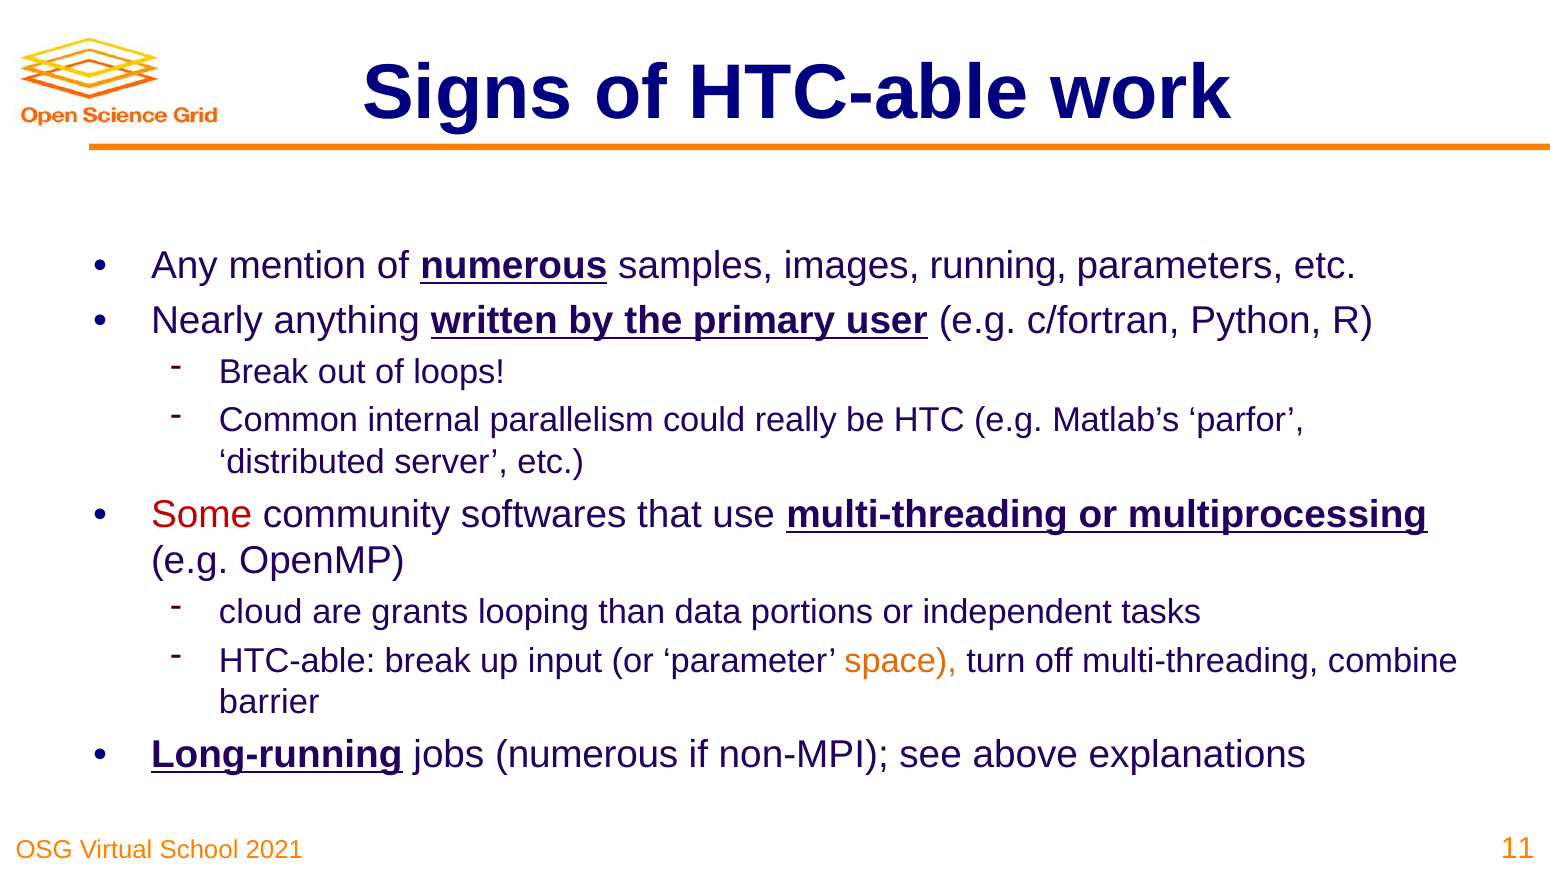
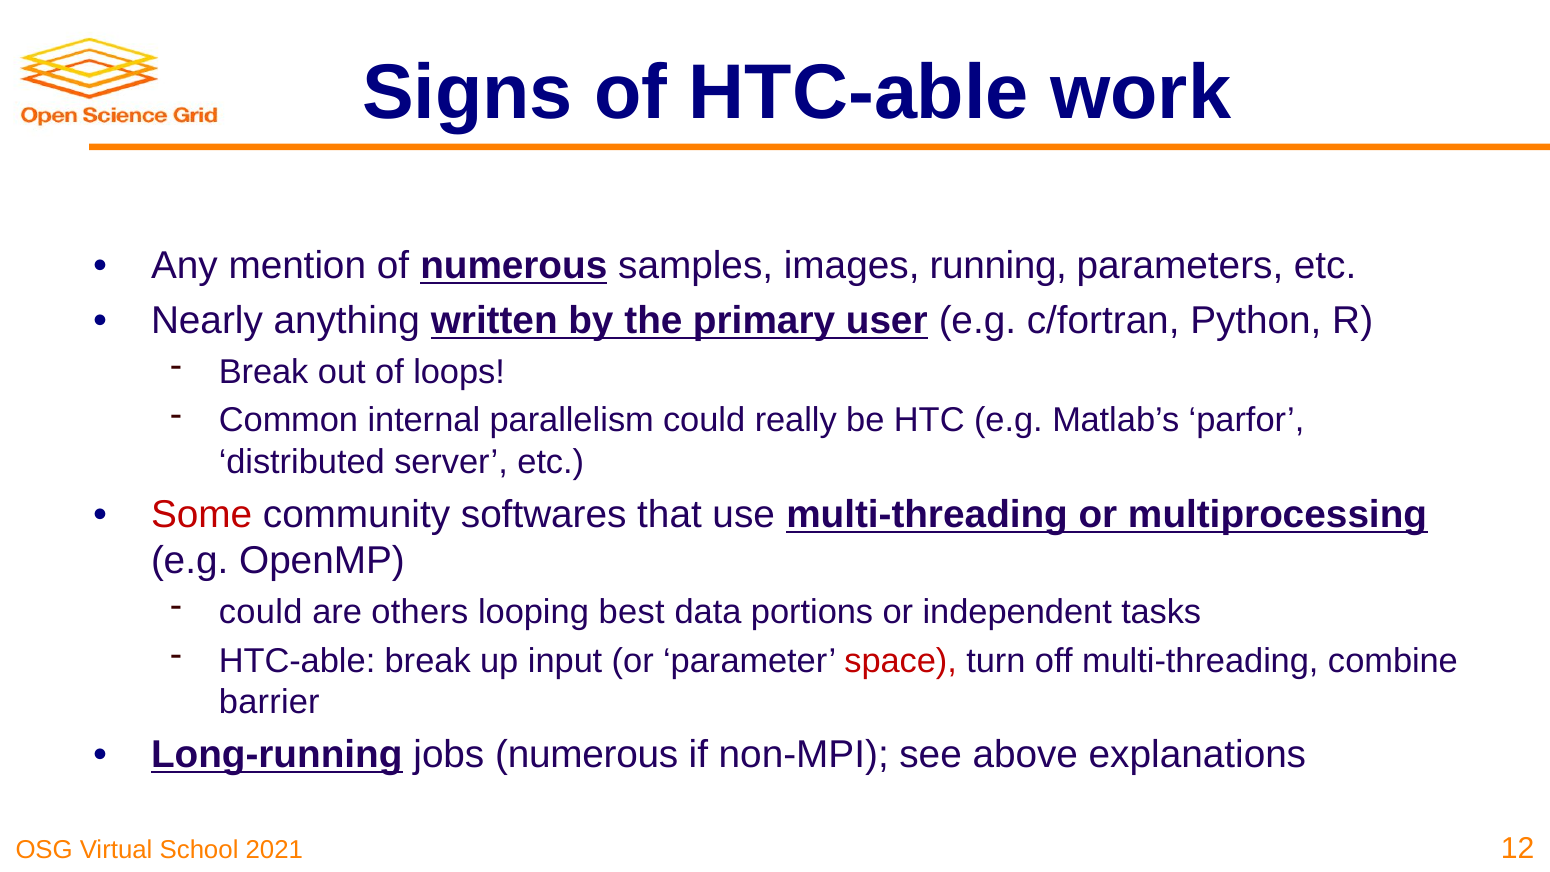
cloud at (261, 612): cloud -> could
grants: grants -> others
than: than -> best
space colour: orange -> red
11: 11 -> 12
